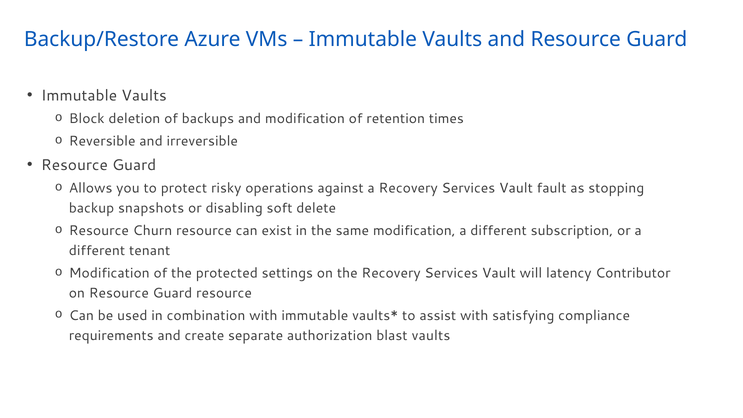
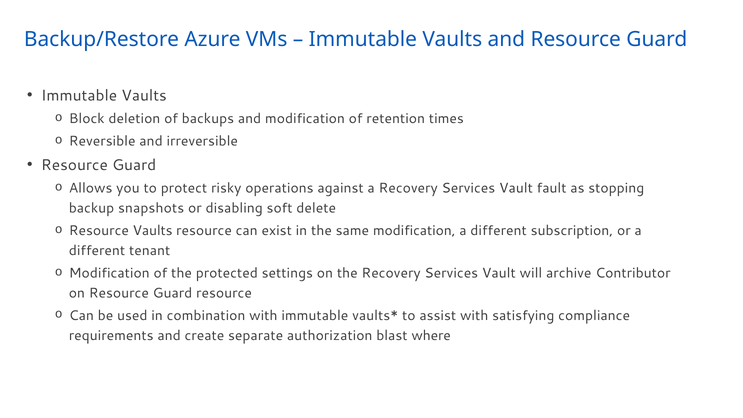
Resource Churn: Churn -> Vaults
latency: latency -> archive
blast vaults: vaults -> where
